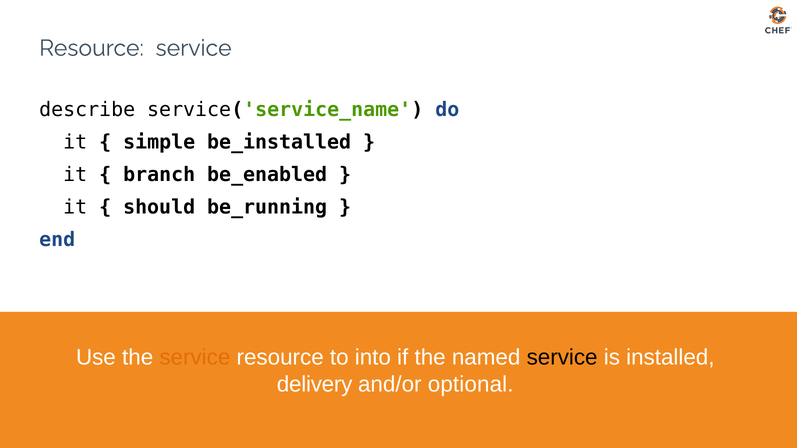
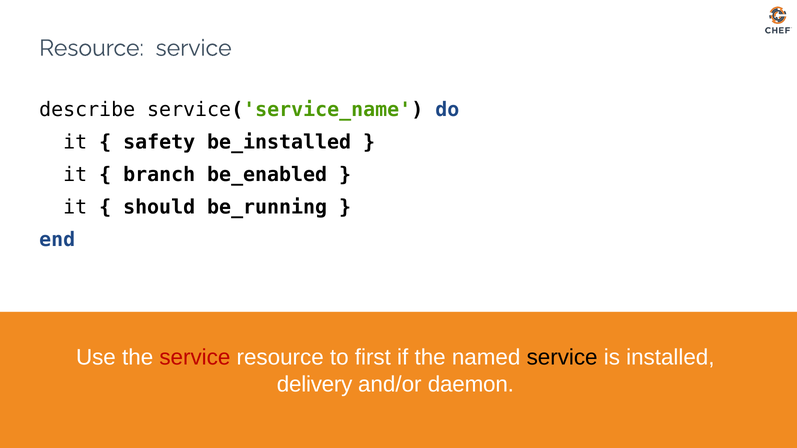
simple: simple -> safety
service at (195, 358) colour: orange -> red
into: into -> first
optional: optional -> daemon
